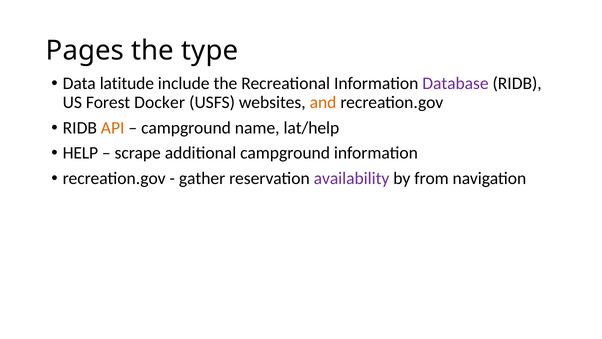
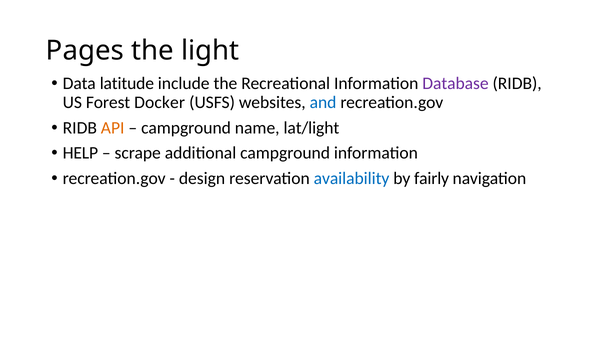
type: type -> light
and colour: orange -> blue
lat/help: lat/help -> lat/light
gather: gather -> design
availability colour: purple -> blue
from: from -> fairly
